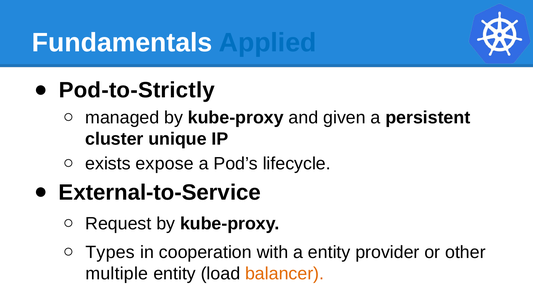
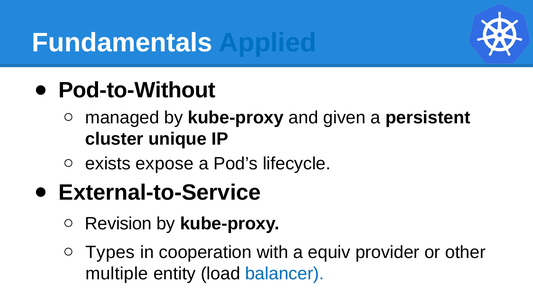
Pod-to-Strictly: Pod-to-Strictly -> Pod-to-Without
Request: Request -> Revision
a entity: entity -> equiv
balancer colour: orange -> blue
